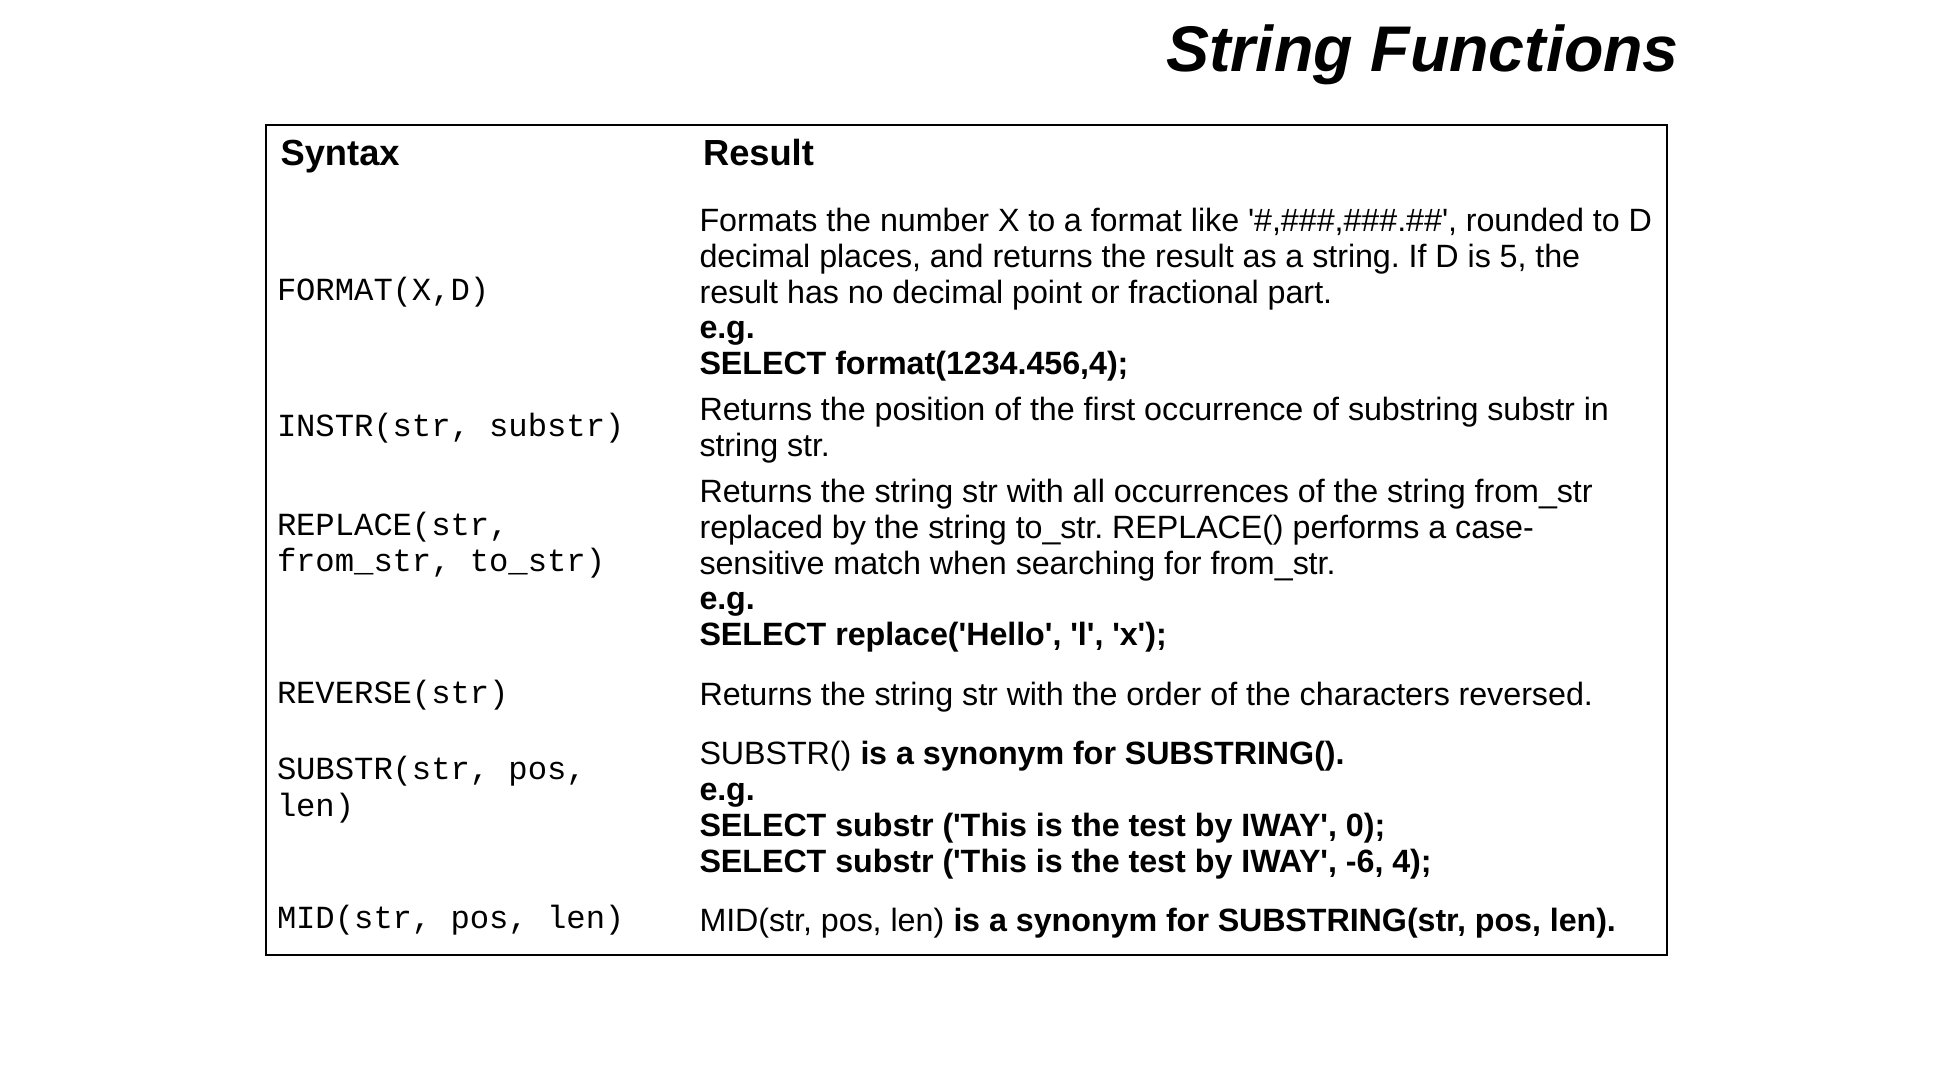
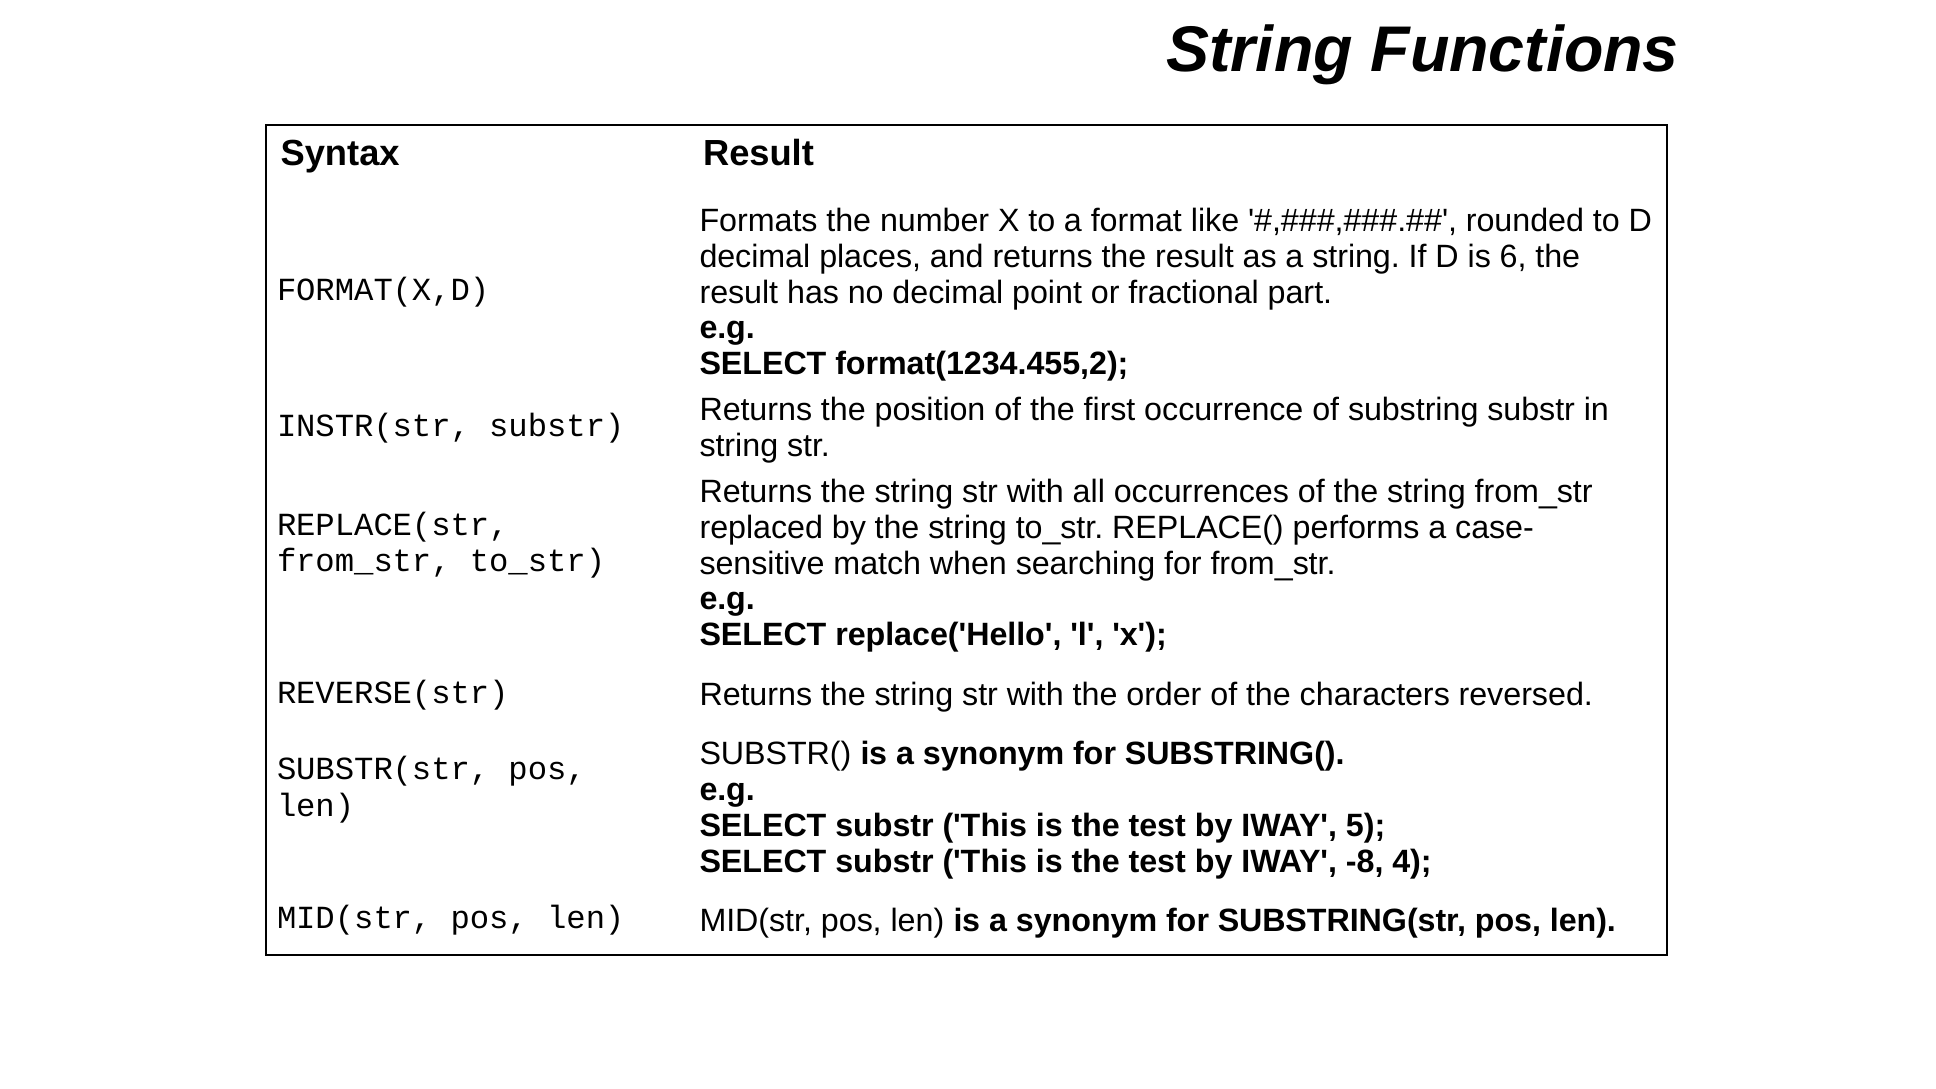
5: 5 -> 6
format(1234.456,4: format(1234.456,4 -> format(1234.455,2
0: 0 -> 5
-6: -6 -> -8
